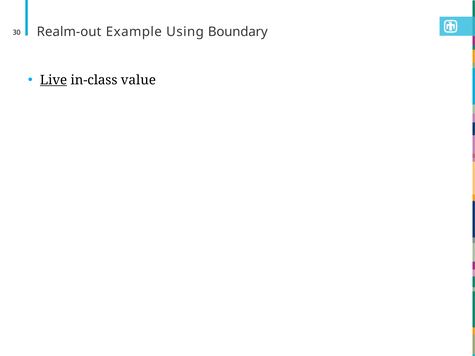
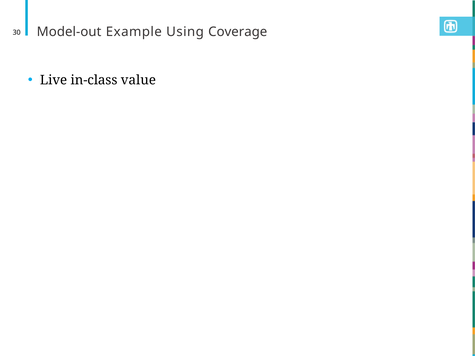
Realm-out: Realm-out -> Model-out
Boundary: Boundary -> Coverage
Live underline: present -> none
